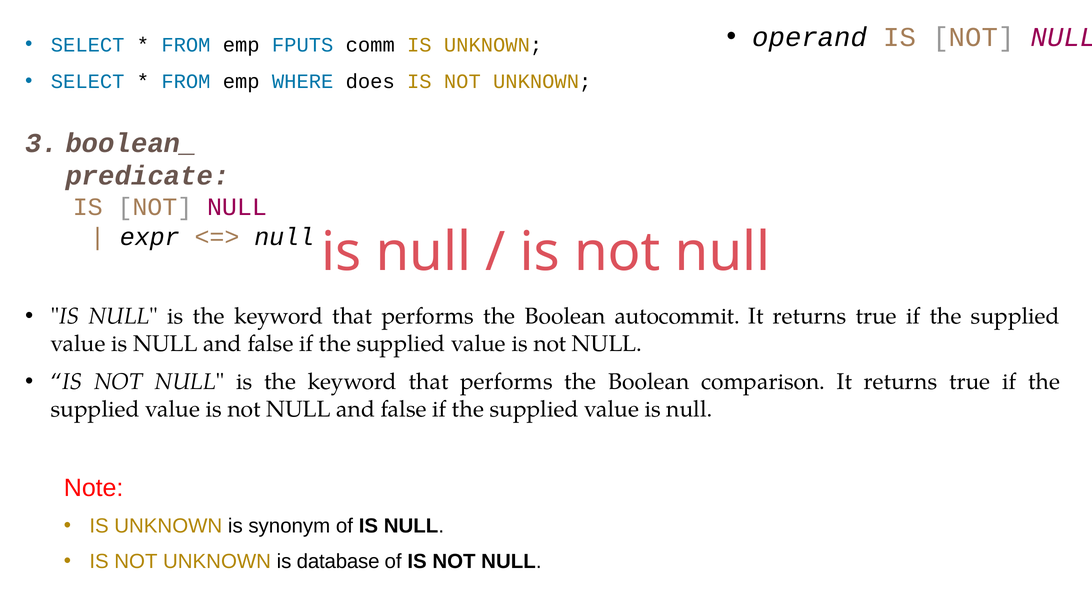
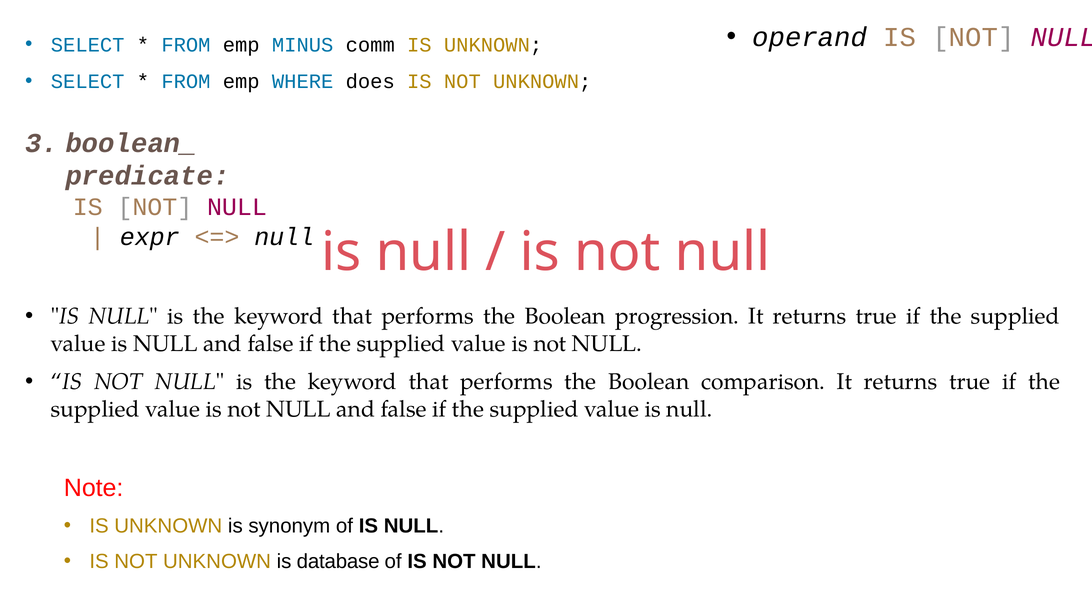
FPUTS: FPUTS -> MINUS
autocommit: autocommit -> progression
